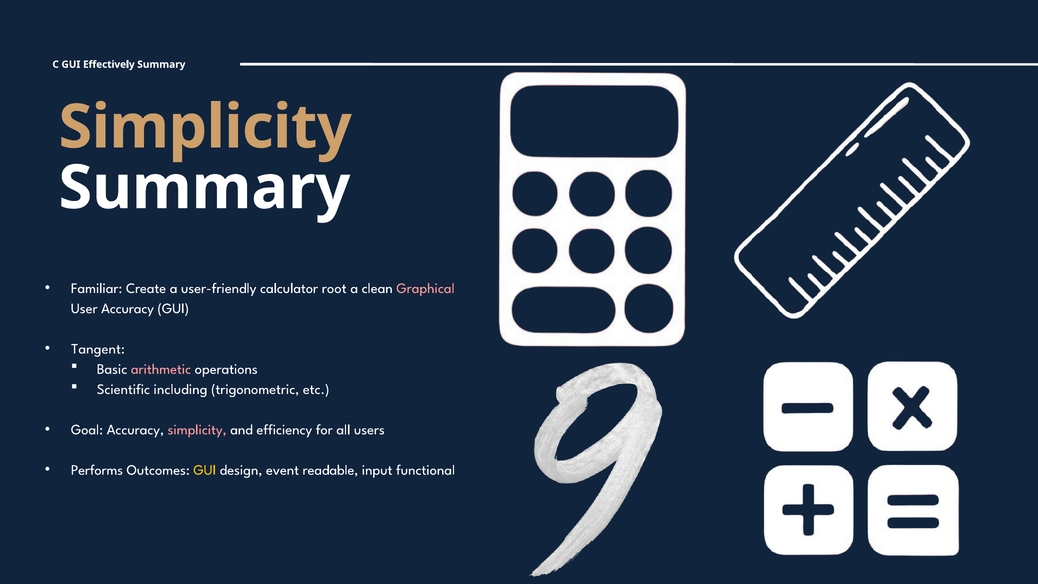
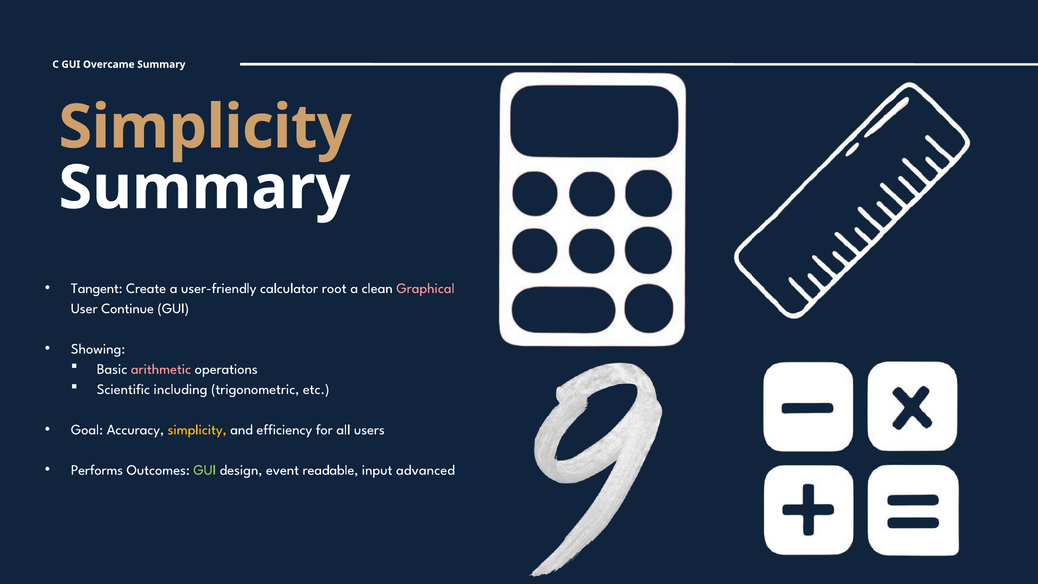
Effectively: Effectively -> Overcame
Familiar: Familiar -> Tangent
User Accuracy: Accuracy -> Continue
Tangent: Tangent -> Showing
simplicity at (197, 429) colour: pink -> yellow
GUI at (205, 470) colour: yellow -> light green
functional: functional -> advanced
